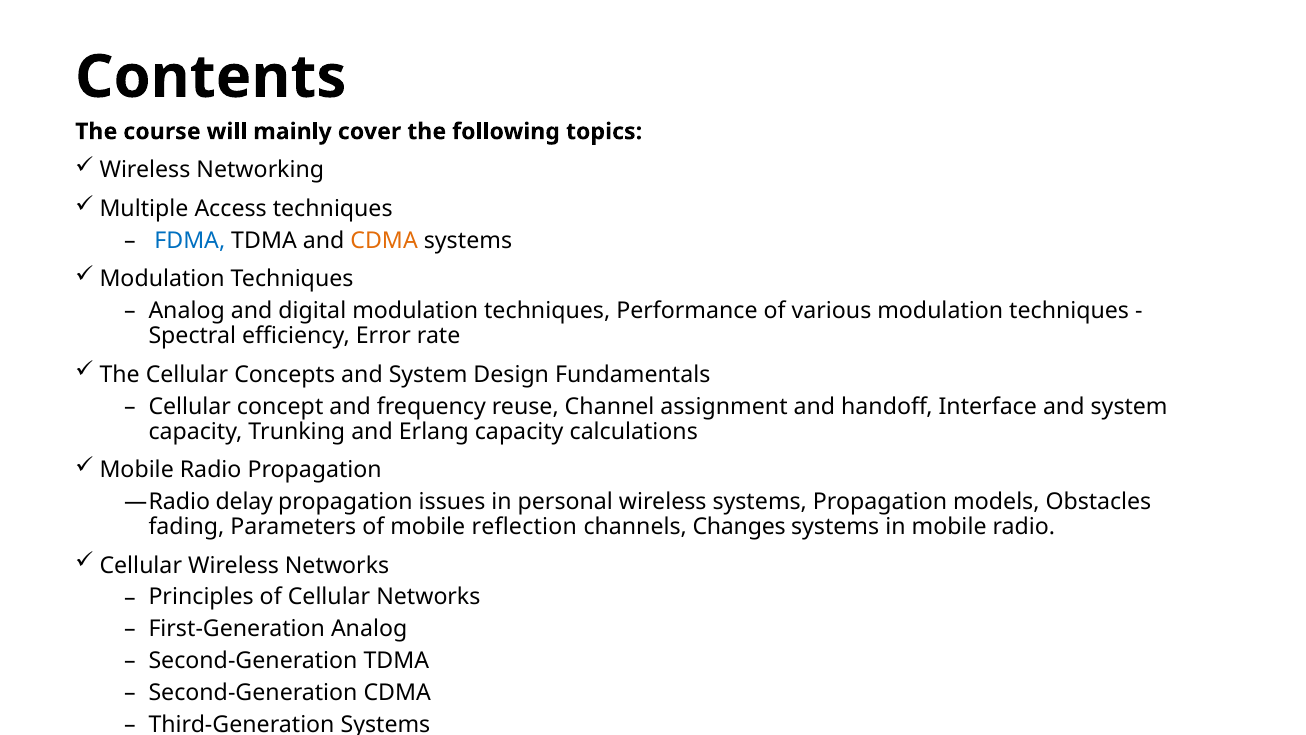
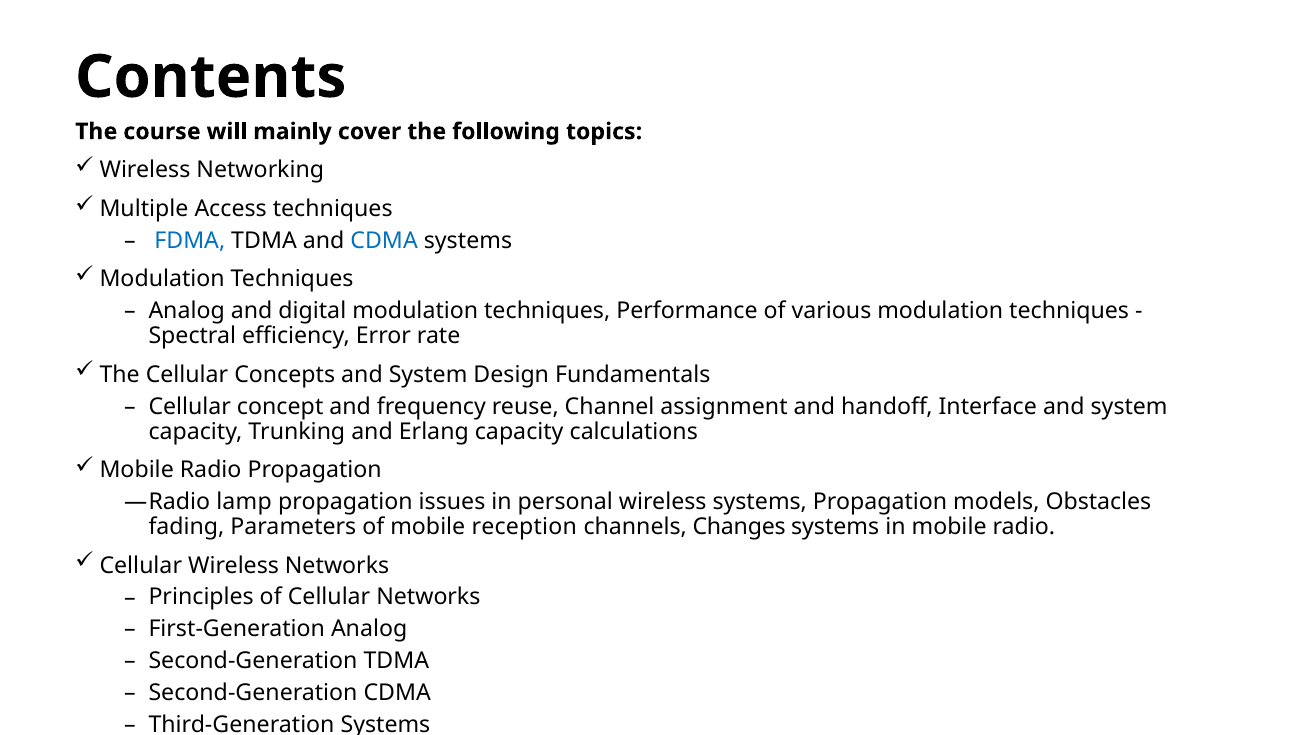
CDMA at (384, 240) colour: orange -> blue
delay: delay -> lamp
reflection: reflection -> reception
